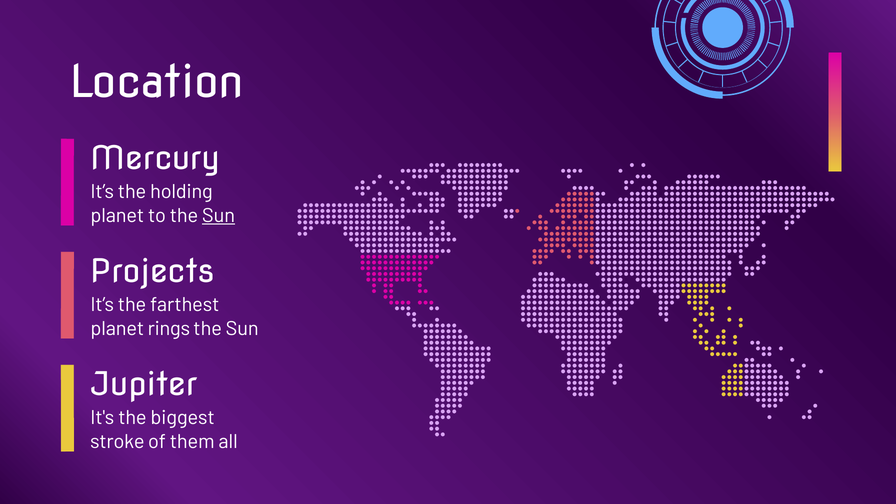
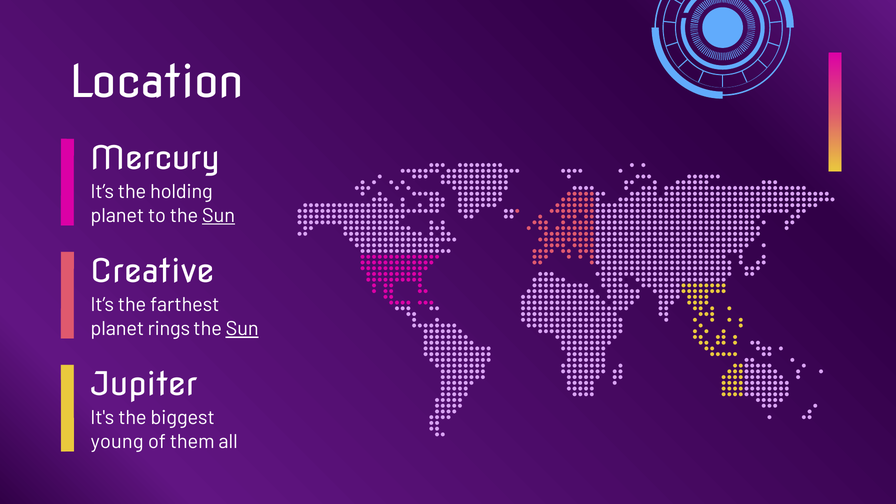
Projects: Projects -> Creative
Sun at (242, 329) underline: none -> present
stroke: stroke -> young
